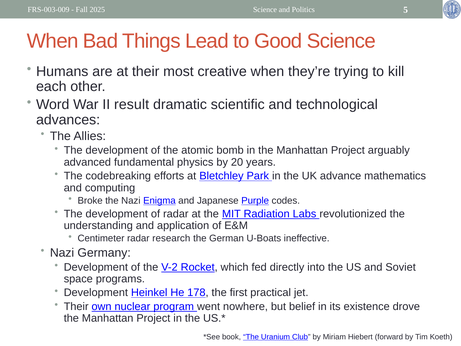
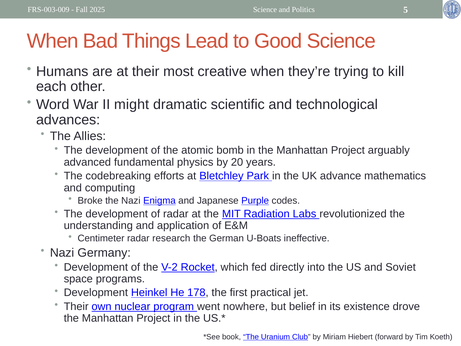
result: result -> might
